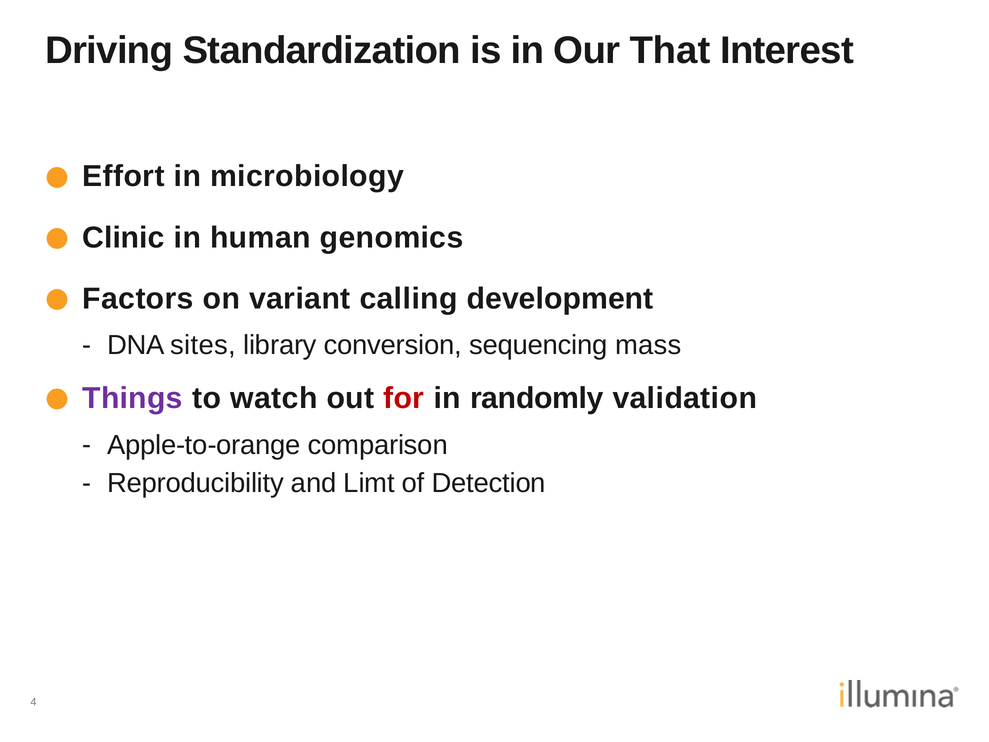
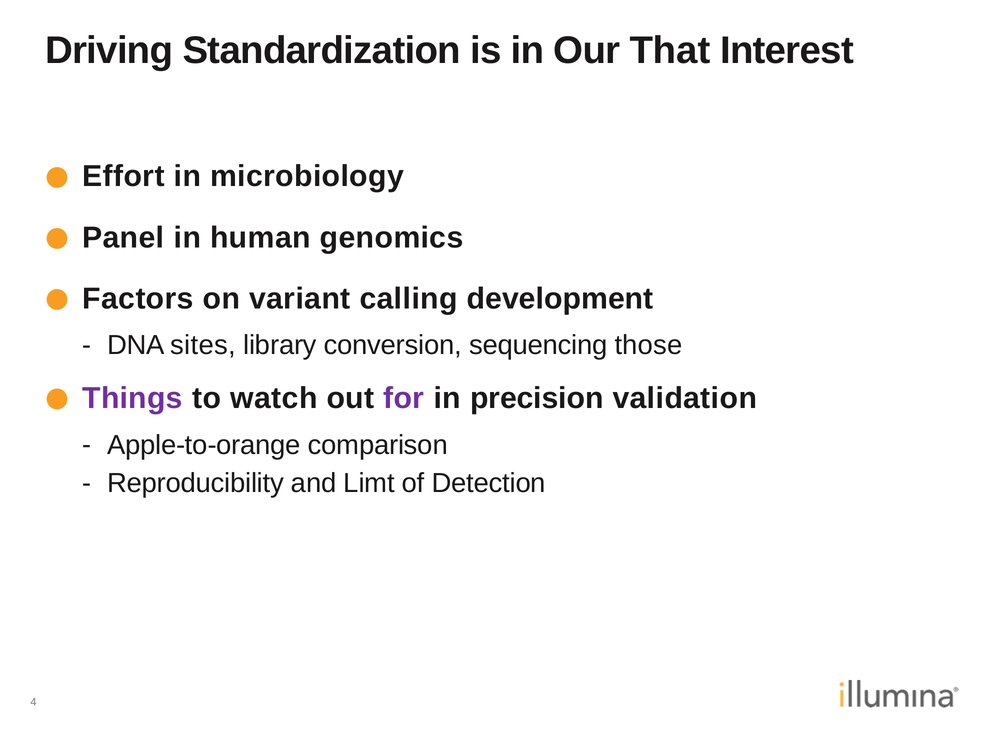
Clinic: Clinic -> Panel
mass: mass -> those
for colour: red -> purple
randomly: randomly -> precision
